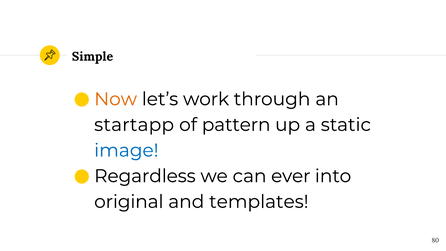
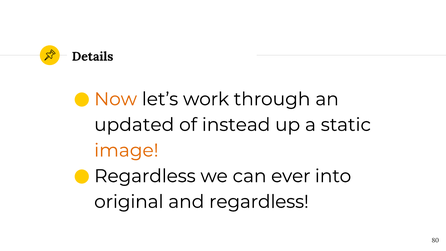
Simple: Simple -> Details
startapp: startapp -> updated
pattern: pattern -> instead
image colour: blue -> orange
and templates: templates -> regardless
